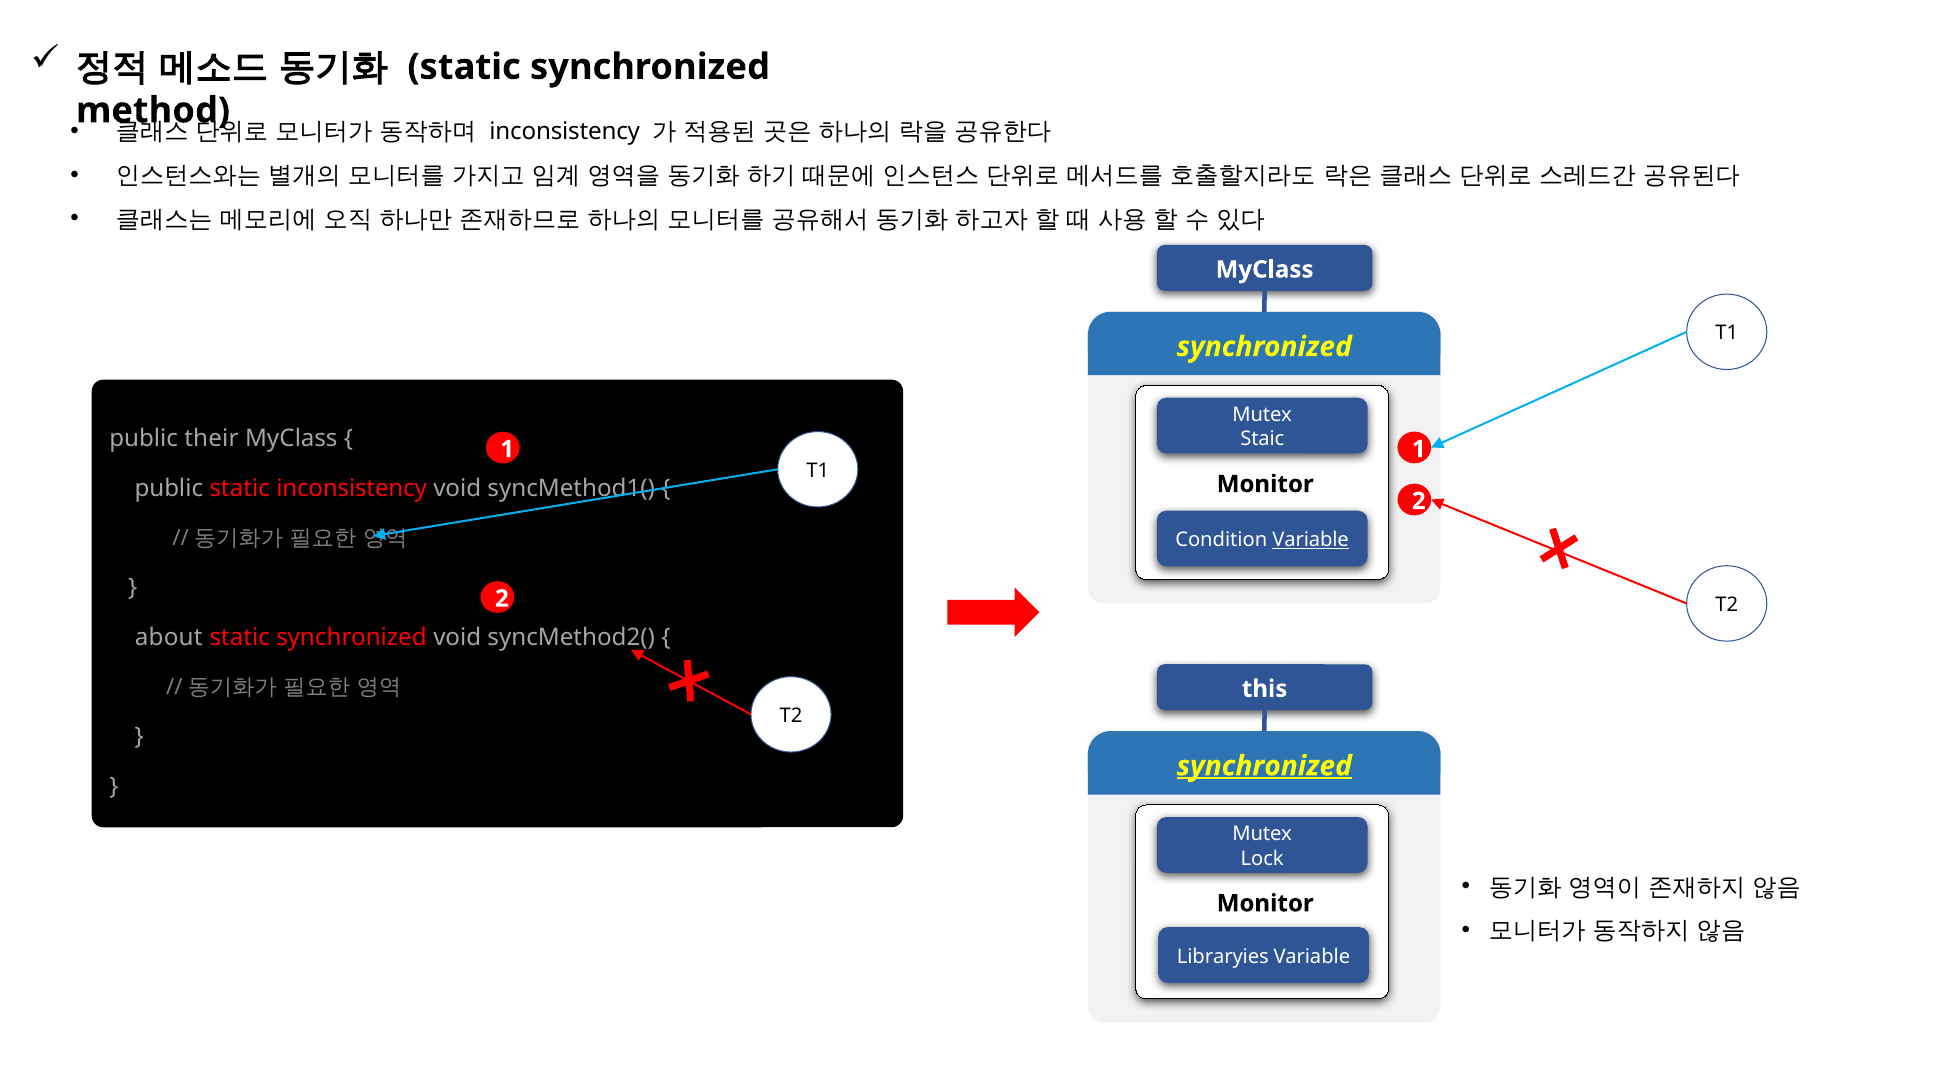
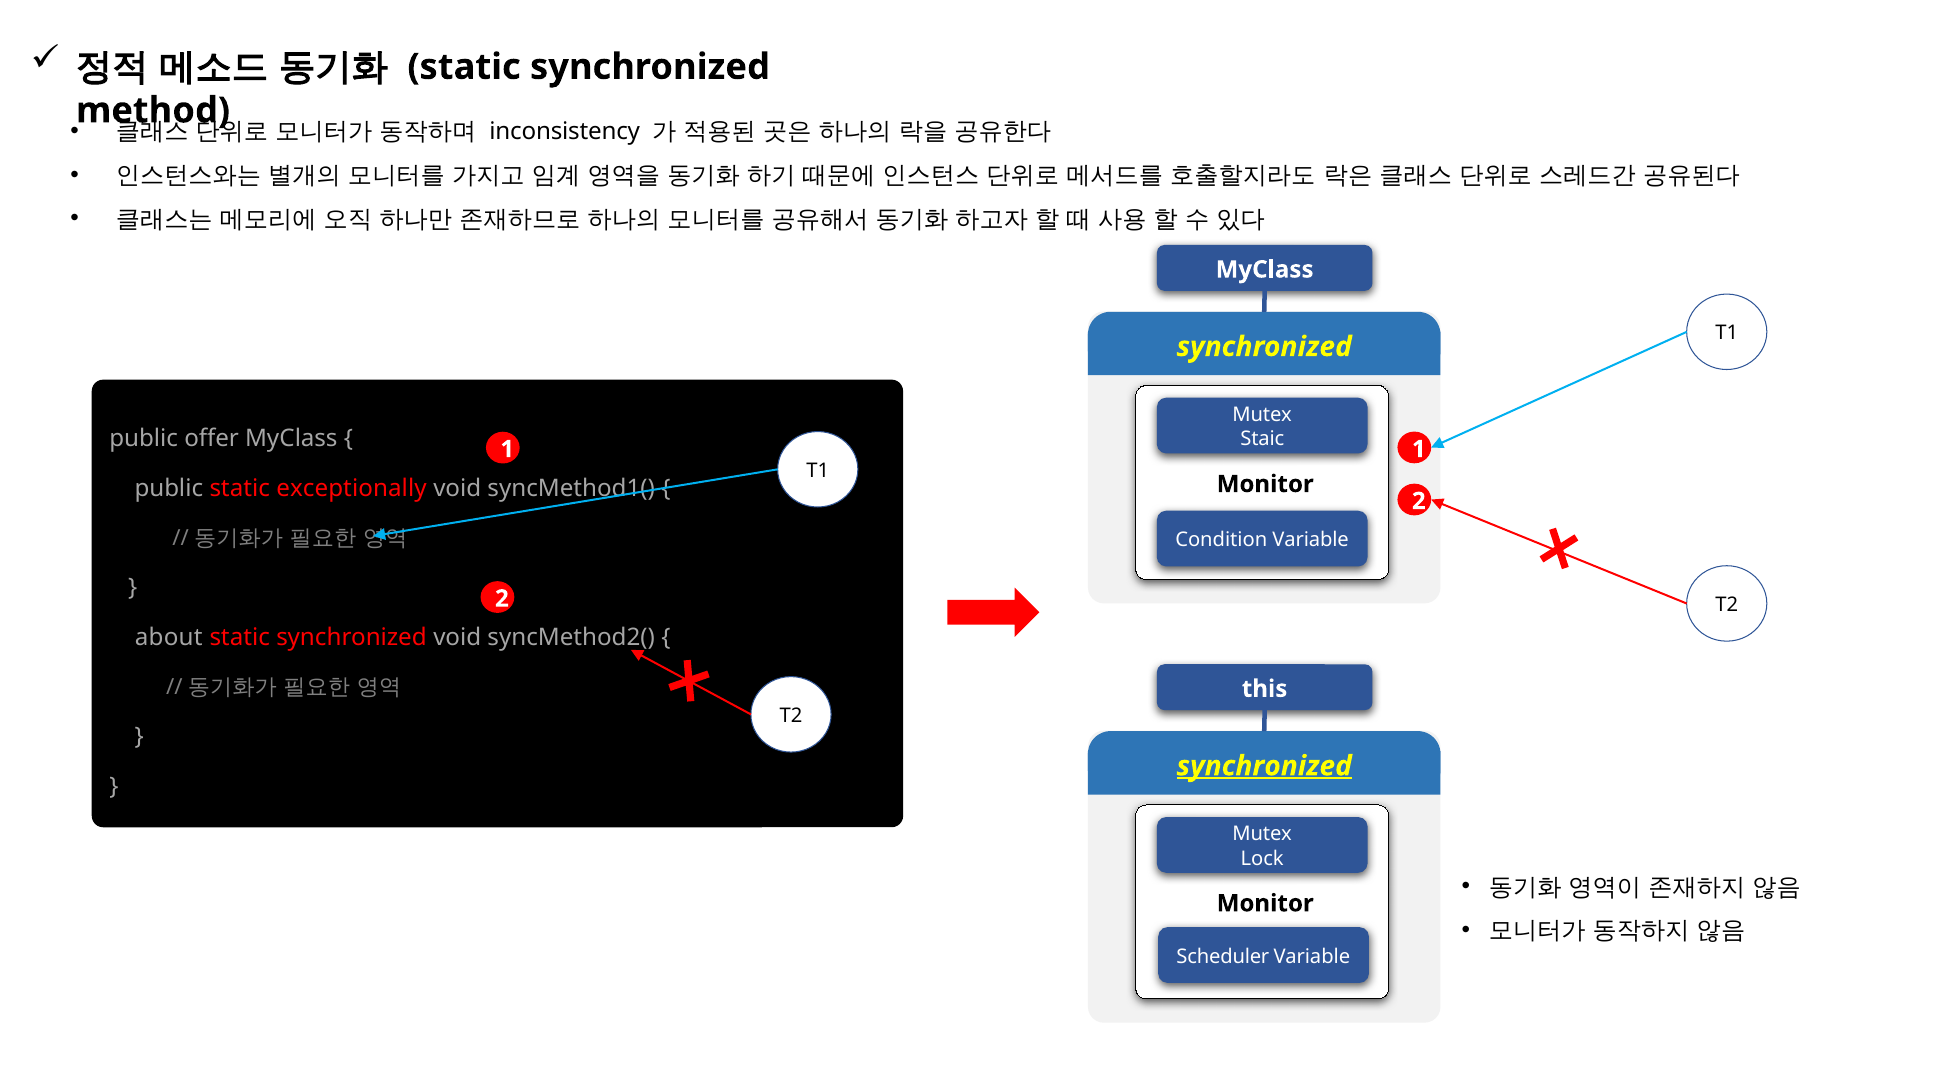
their: their -> offer
static inconsistency: inconsistency -> exceptionally
Variable at (1311, 540) underline: present -> none
Libraryies: Libraryies -> Scheduler
